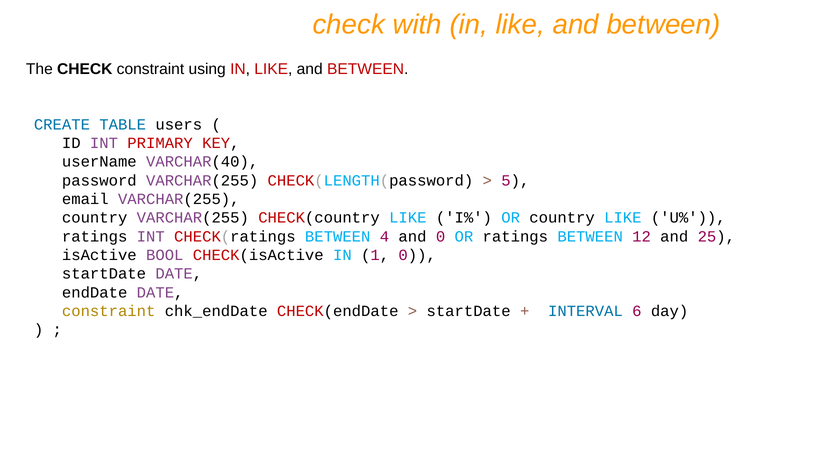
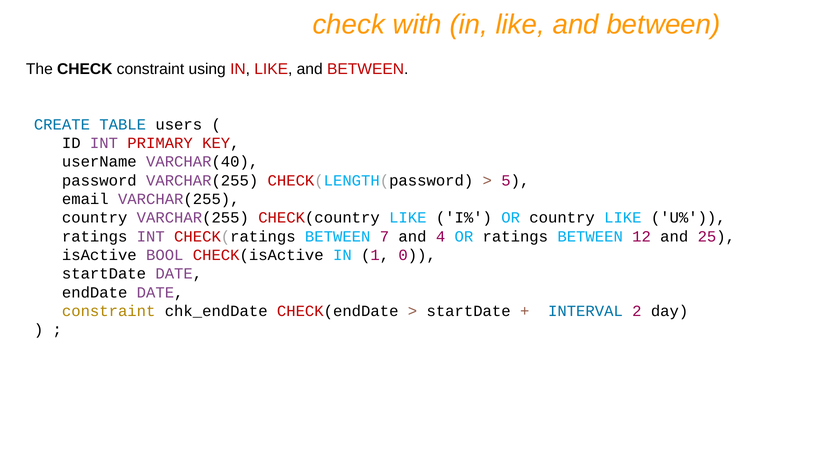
4: 4 -> 7
and 0: 0 -> 4
6: 6 -> 2
